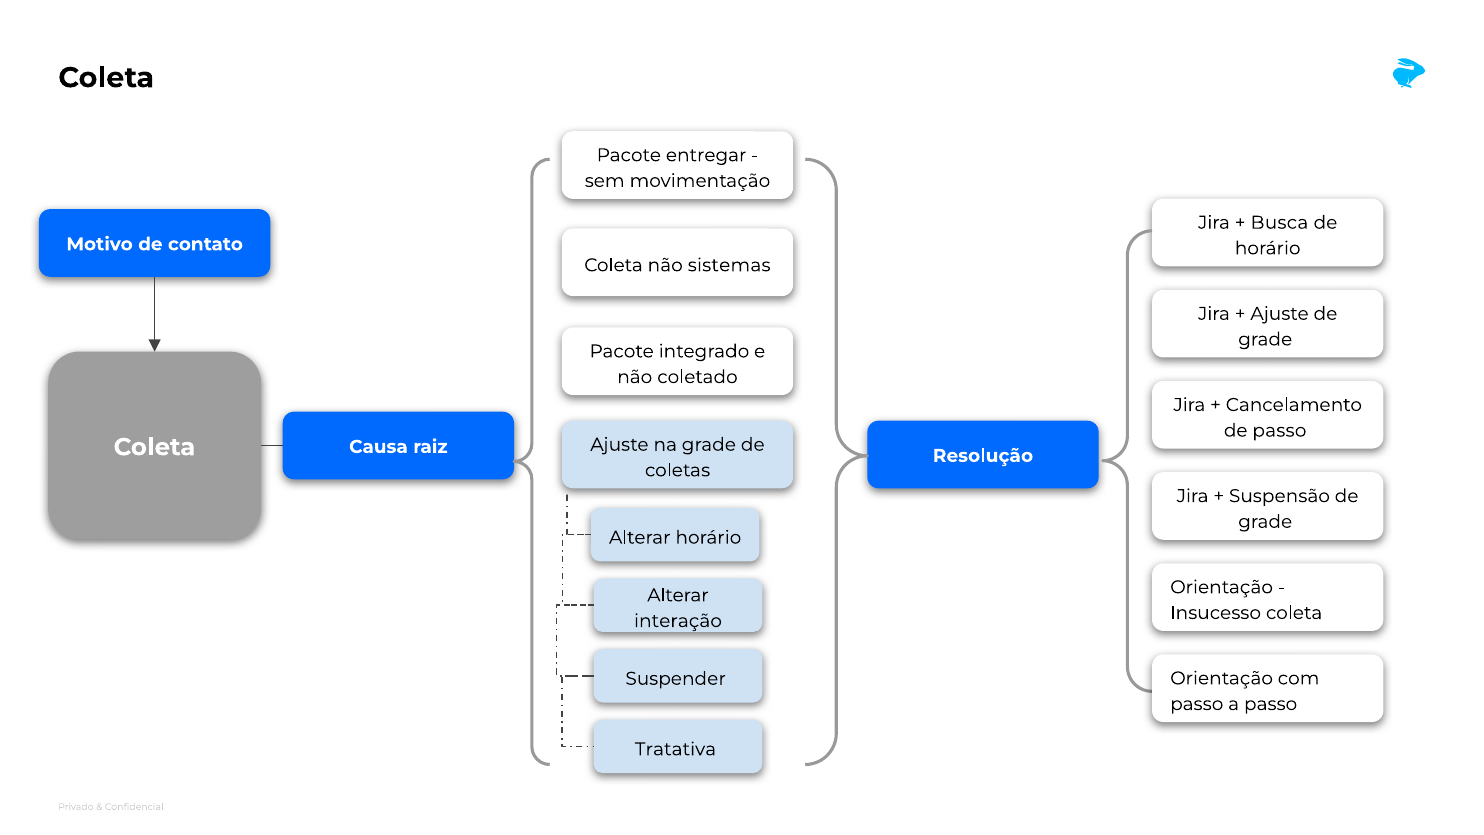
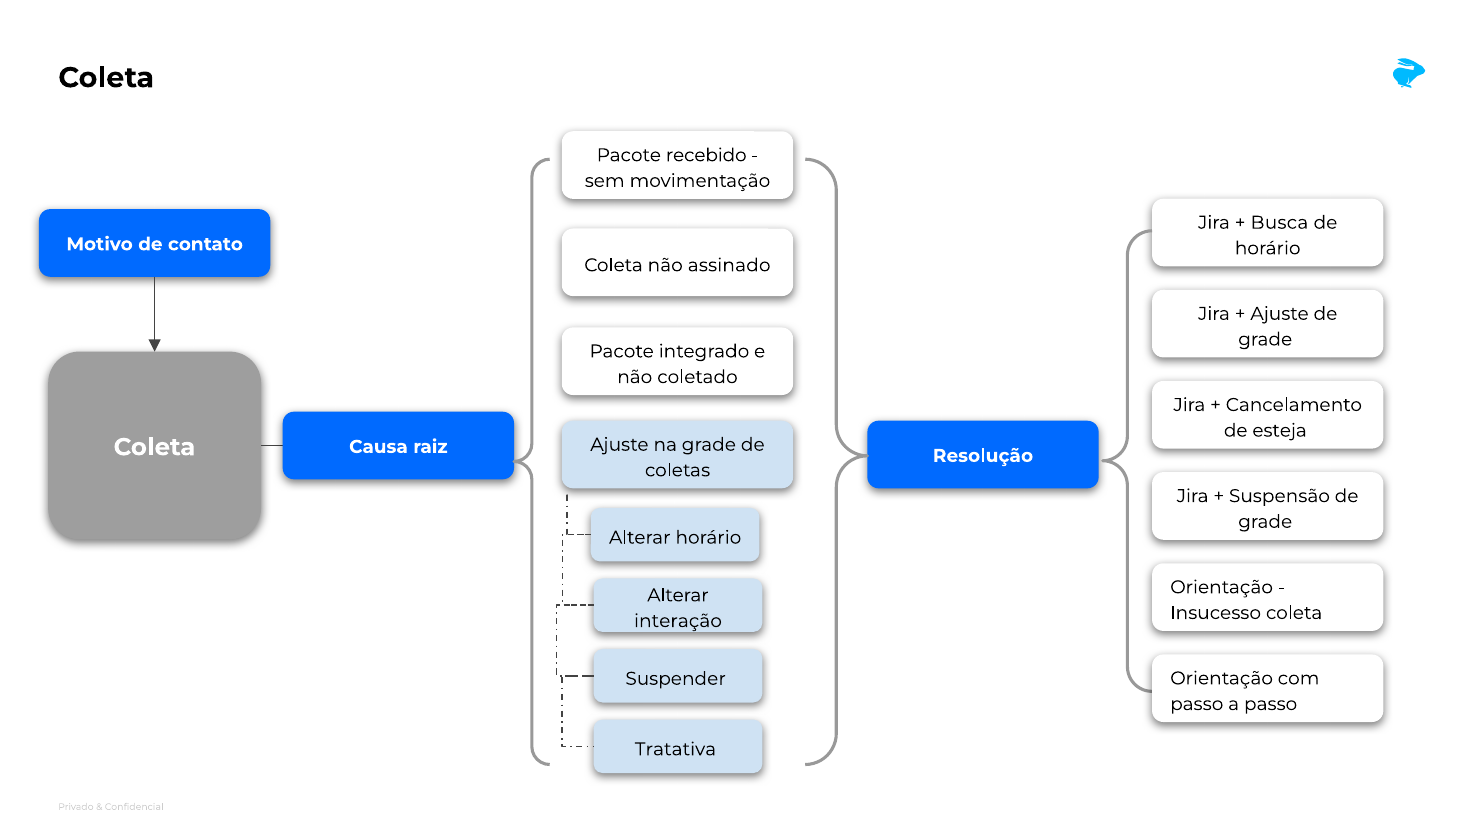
entregar: entregar -> recebido
sistemas: sistemas -> assinado
de passo: passo -> esteja
